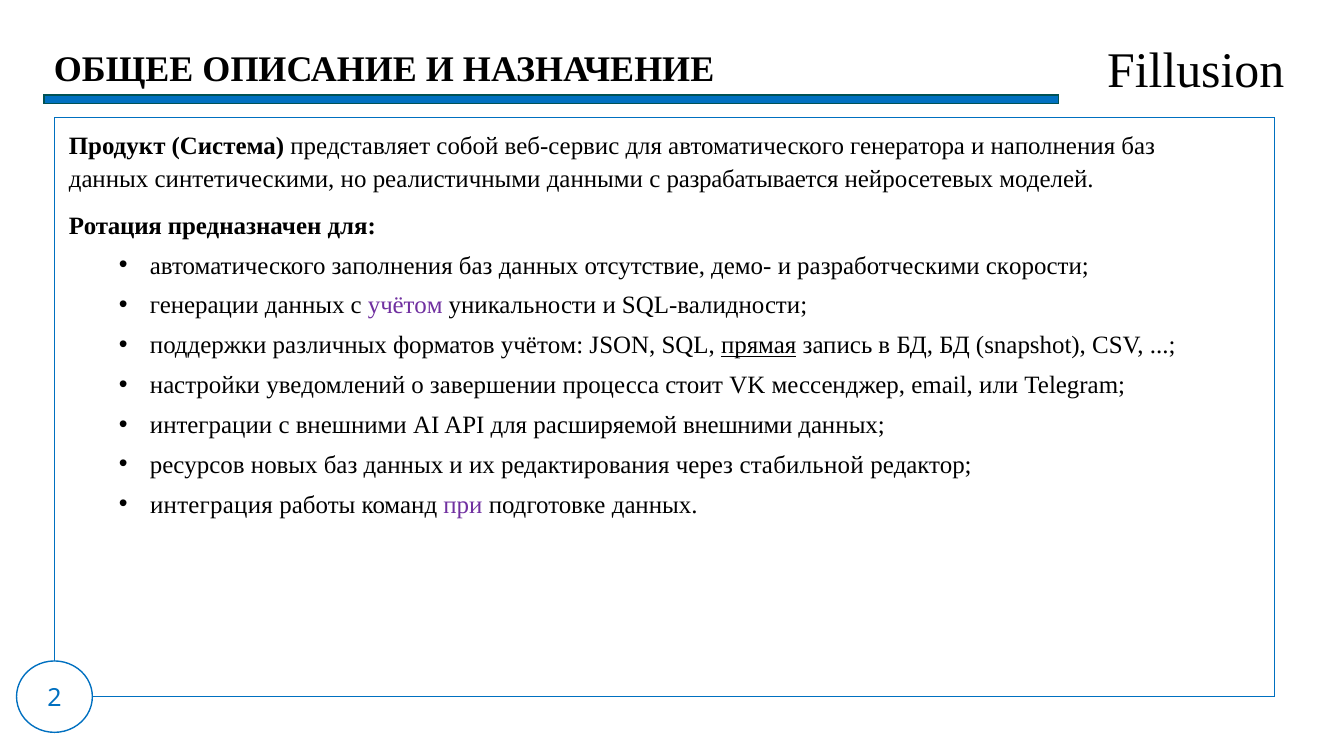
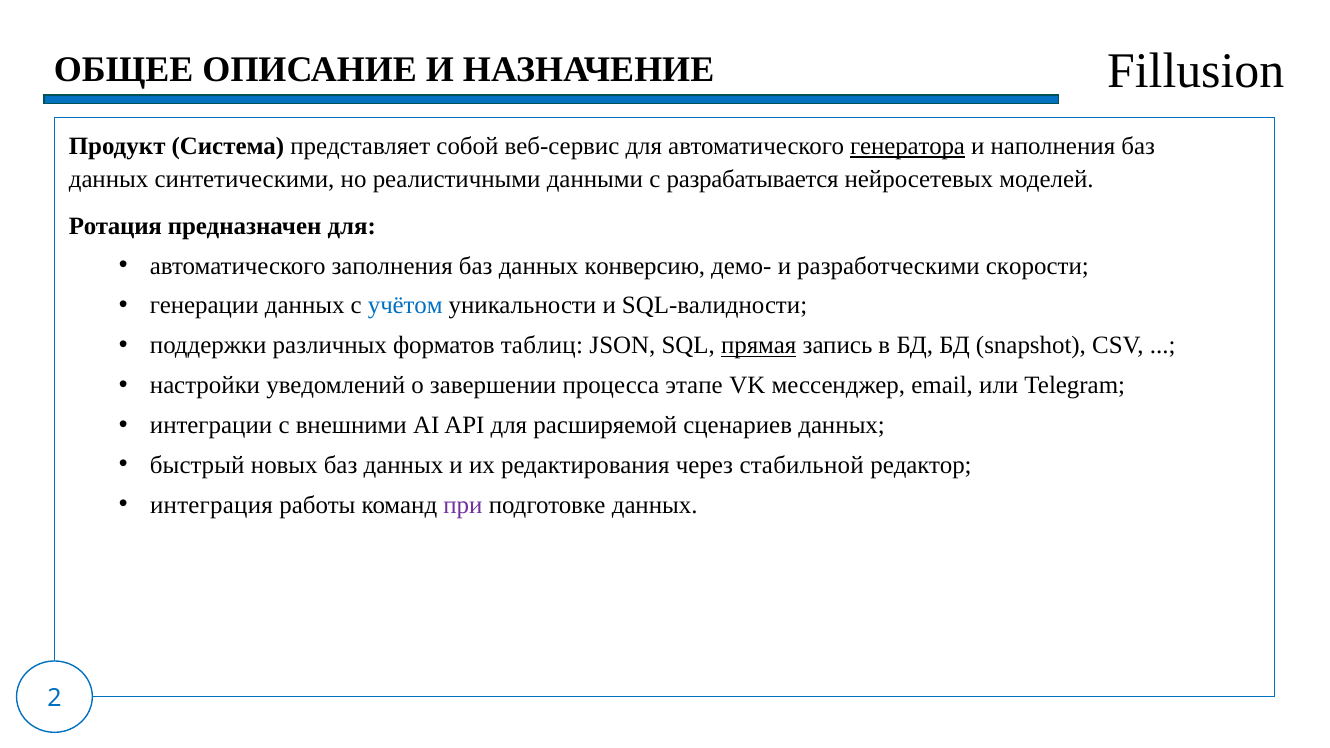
генератора underline: none -> present
отсутствие: отсутствие -> конверсию
учётом at (405, 306) colour: purple -> blue
форматов учётом: учётом -> таблиц
стоит: стоит -> этапе
расширяемой внешними: внешними -> сценариев
ресурсов: ресурсов -> быстрый
